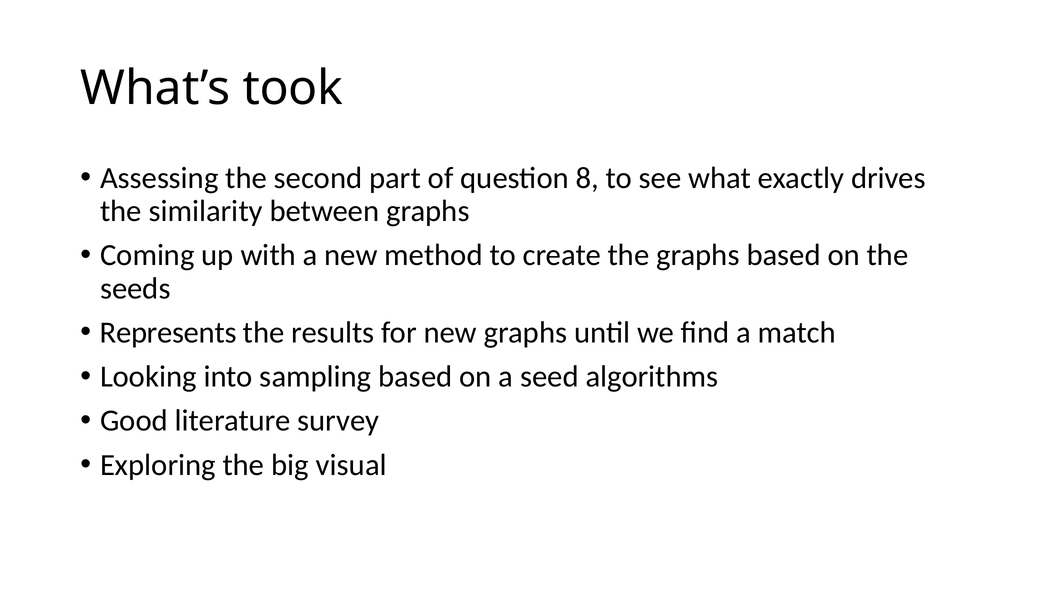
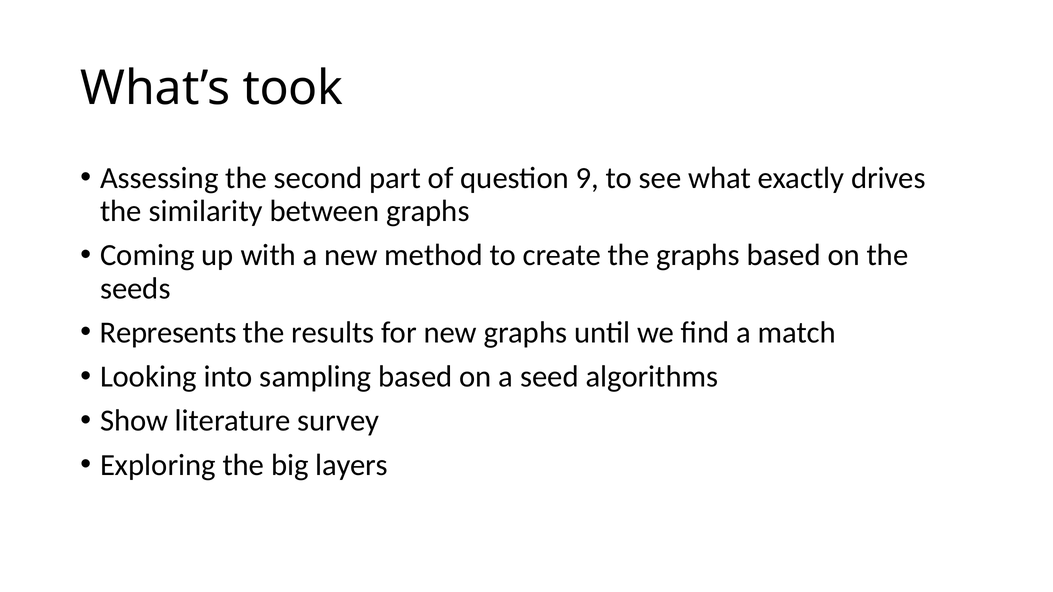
8: 8 -> 9
Good: Good -> Show
visual: visual -> layers
